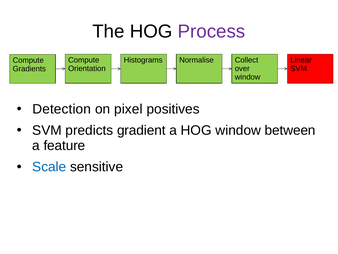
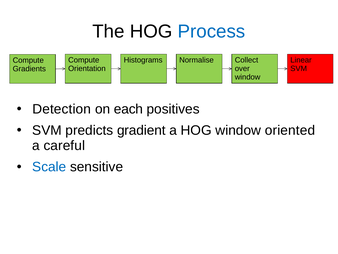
Process colour: purple -> blue
pixel: pixel -> each
between: between -> oriented
feature: feature -> careful
